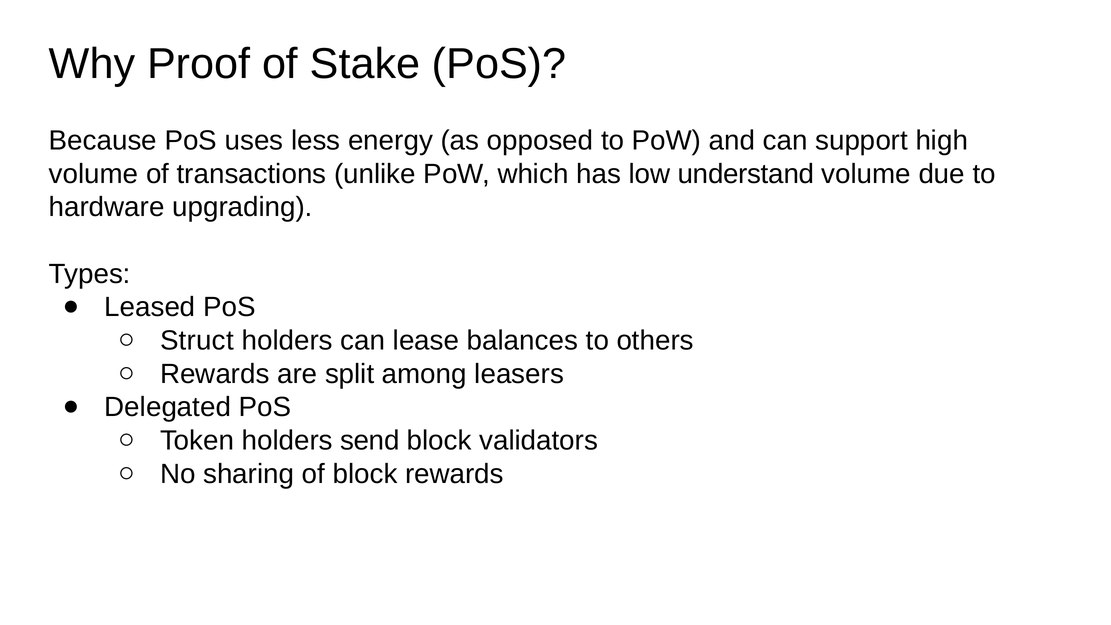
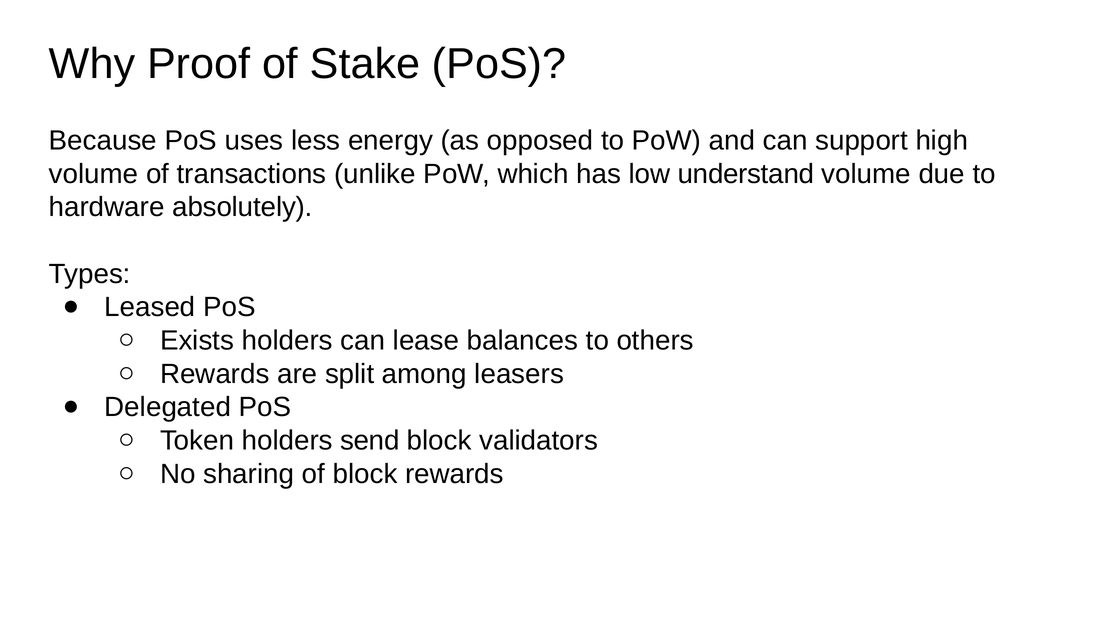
upgrading: upgrading -> absolutely
Struct: Struct -> Exists
